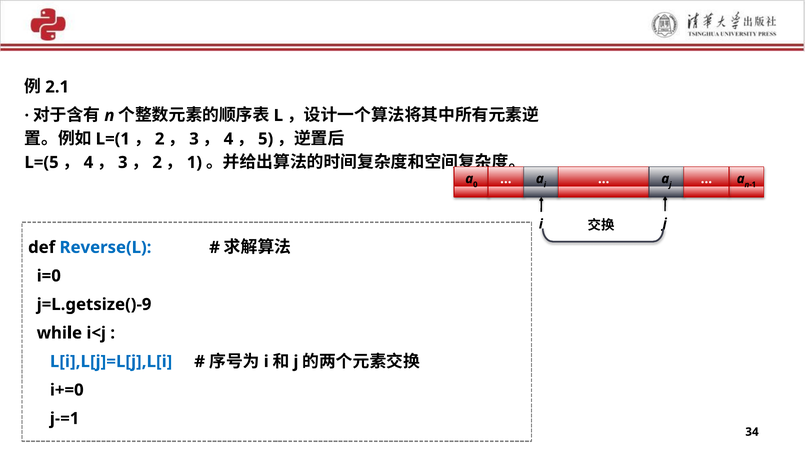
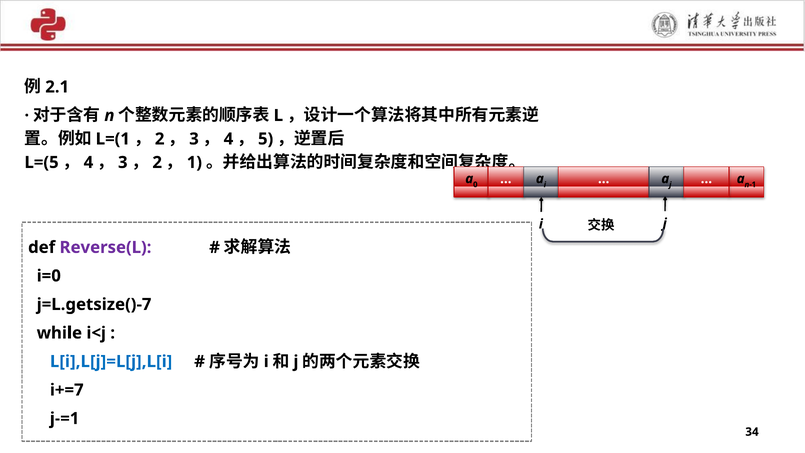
Reverse(L colour: blue -> purple
j=L.getsize()-9: j=L.getsize()-9 -> j=L.getsize()-7
i+=0: i+=0 -> i+=7
